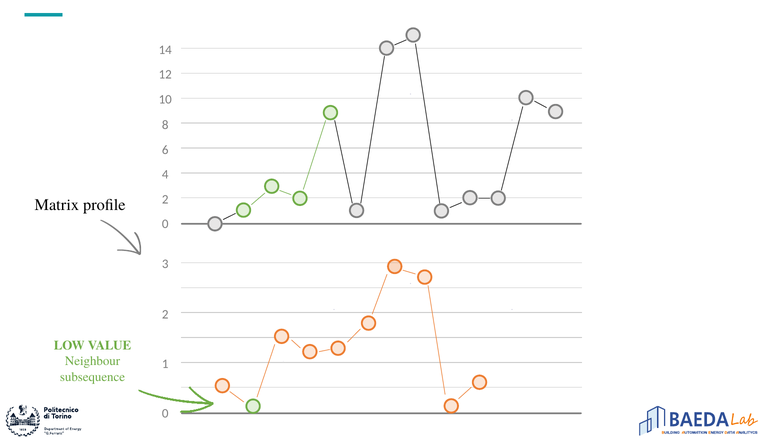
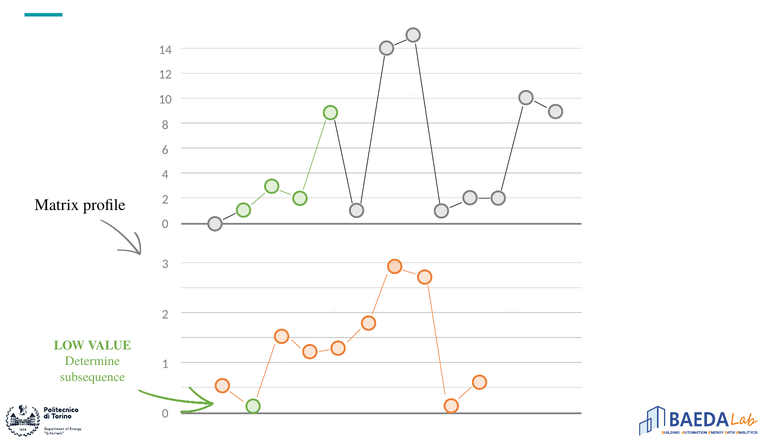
Neighbour: Neighbour -> Determine
